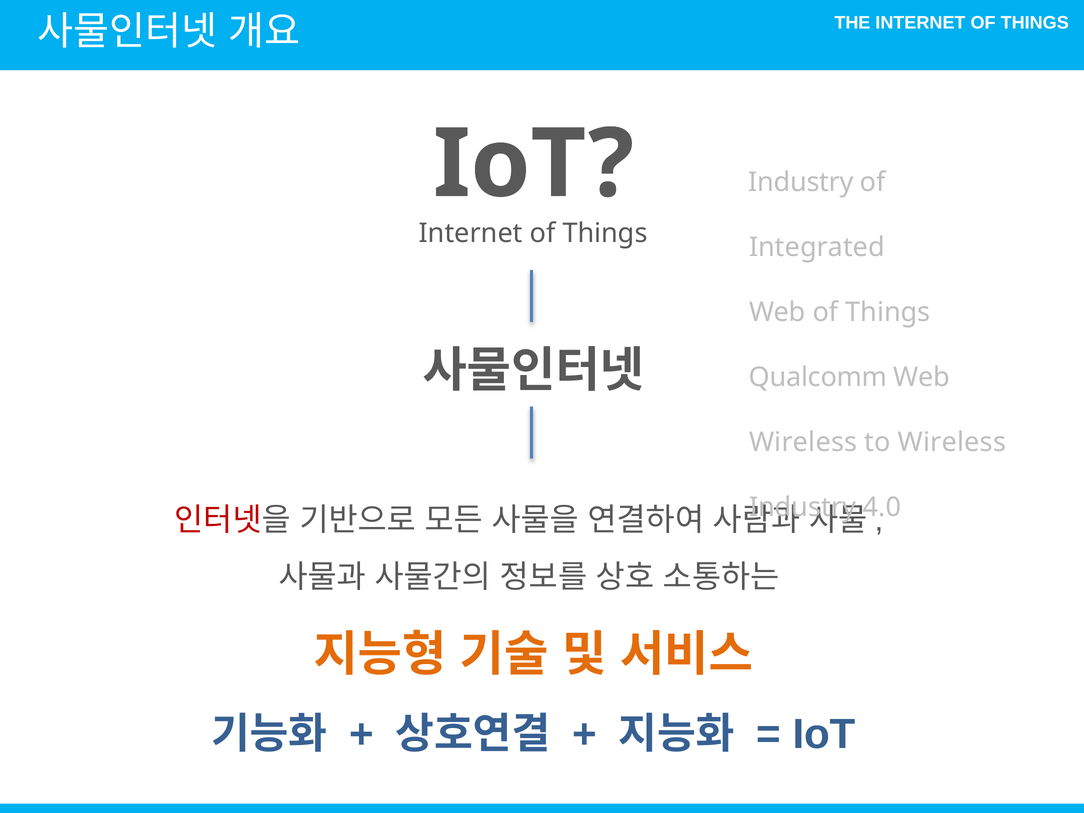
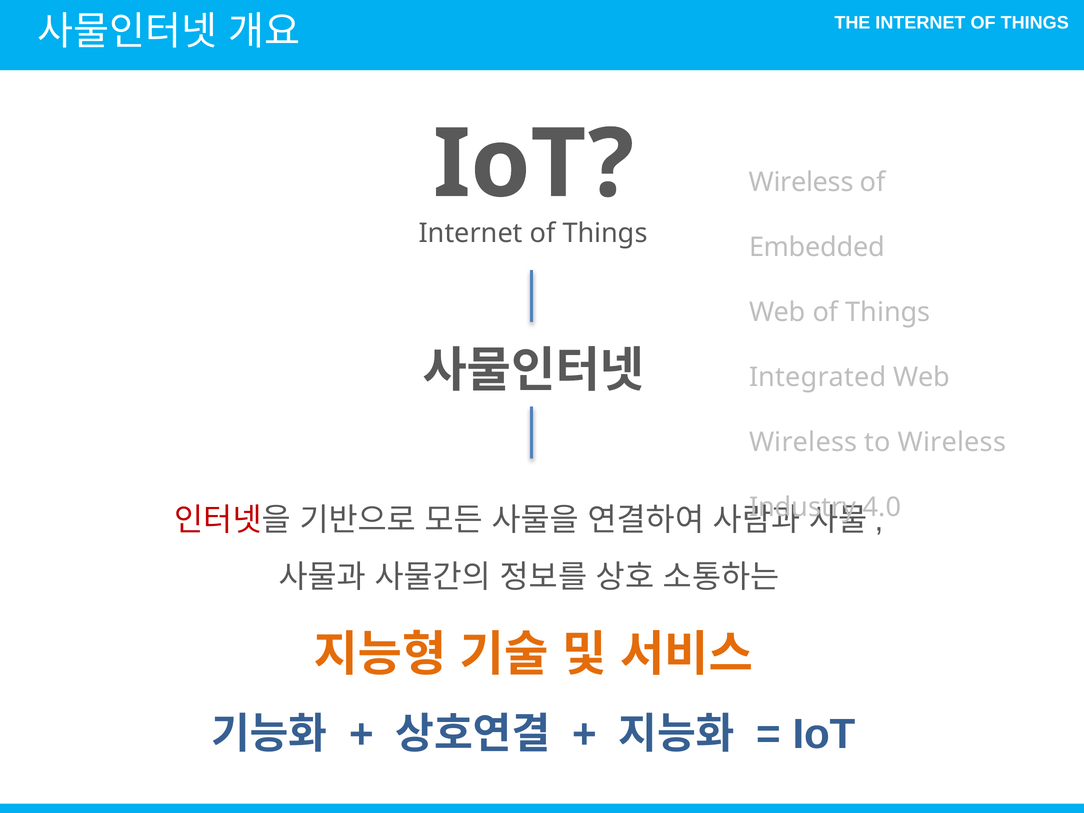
Industry at (801, 182): Industry -> Wireless
Integrated: Integrated -> Embedded
Qualcomm: Qualcomm -> Integrated
